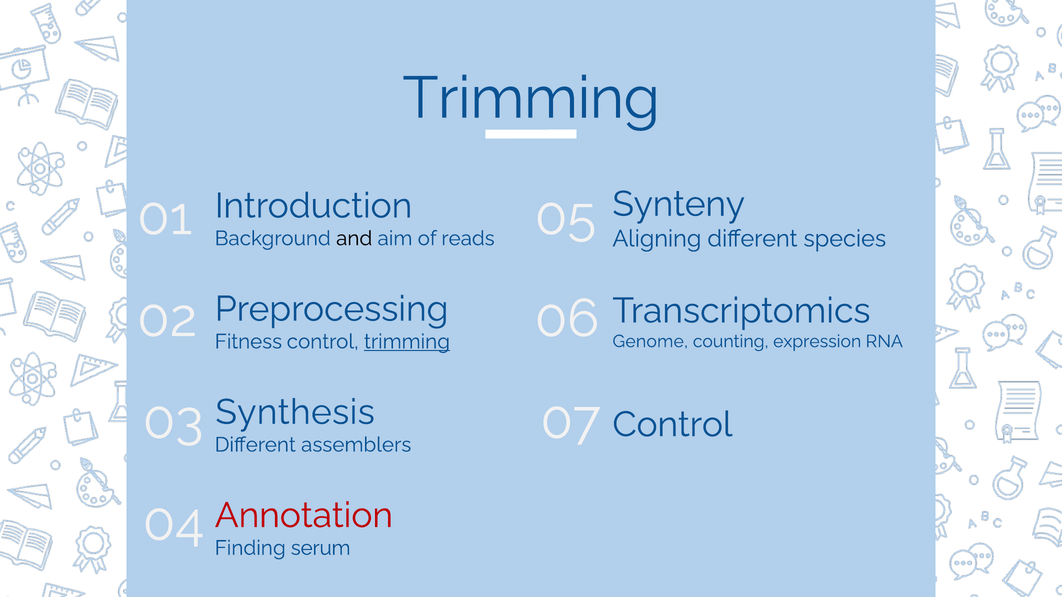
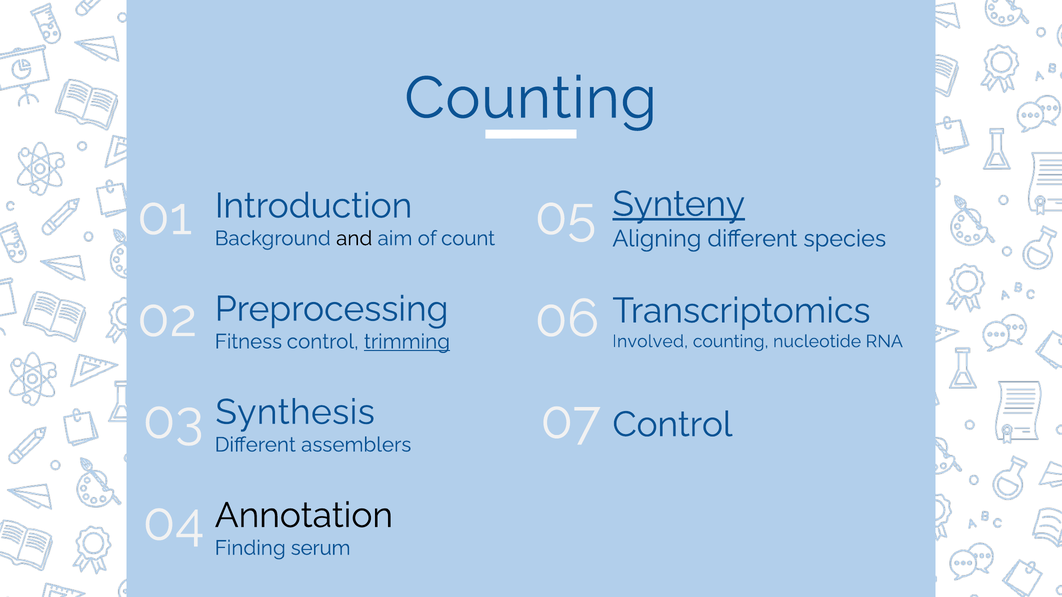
Trimming at (531, 98): Trimming -> Counting
Synteny underline: none -> present
reads: reads -> count
Genome: Genome -> Involved
expression: expression -> nucleotide
Annotation colour: red -> black
